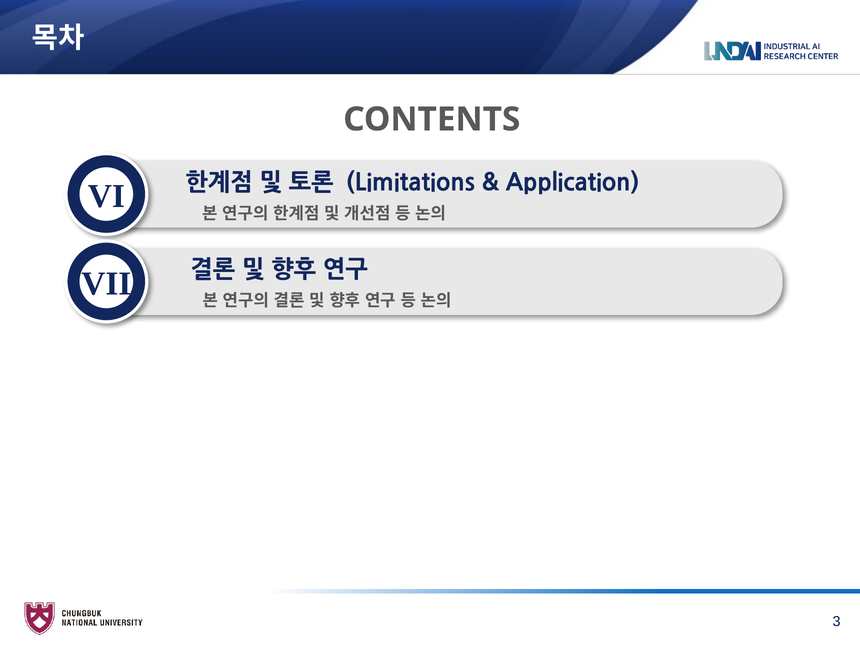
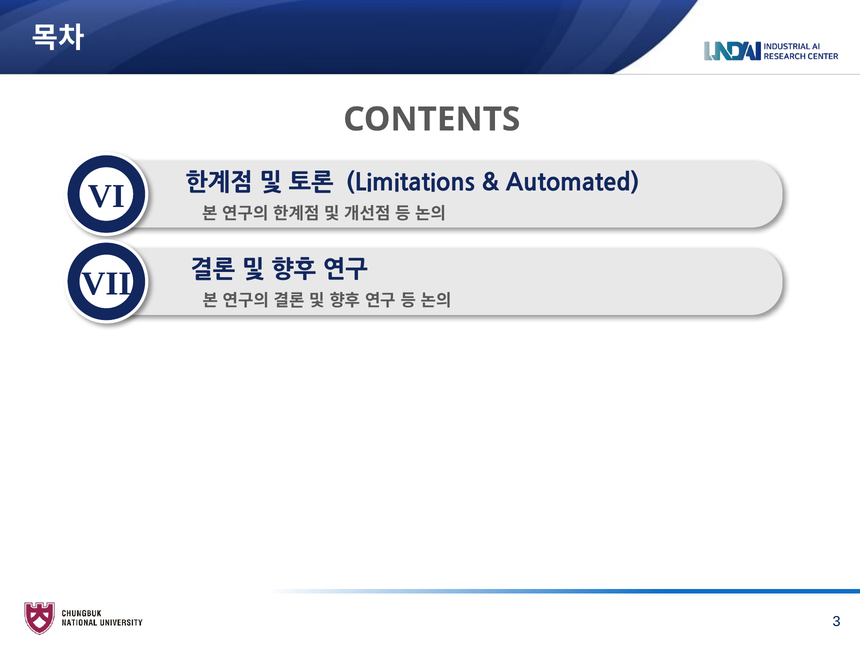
Application: Application -> Automated
